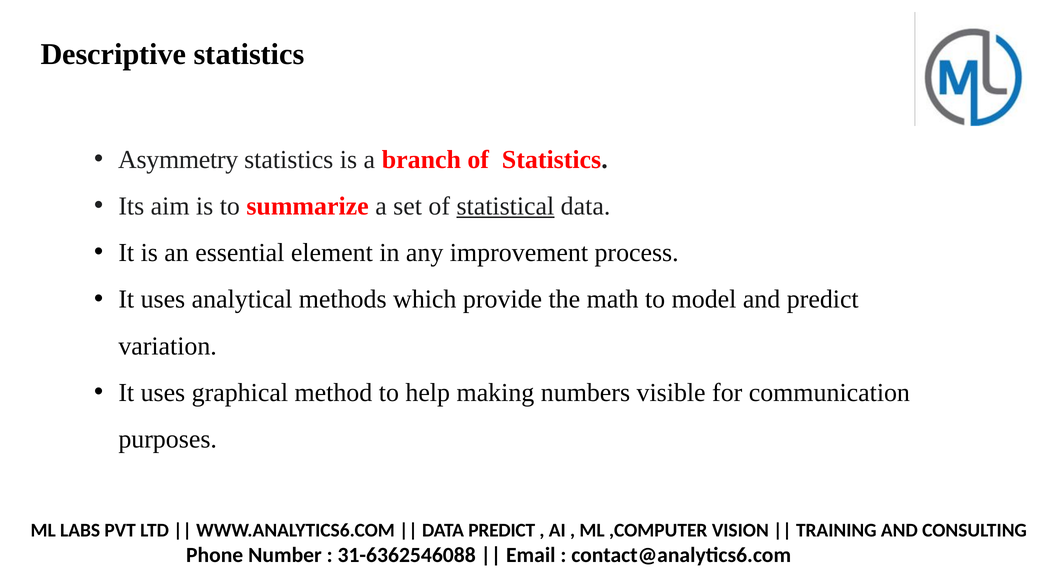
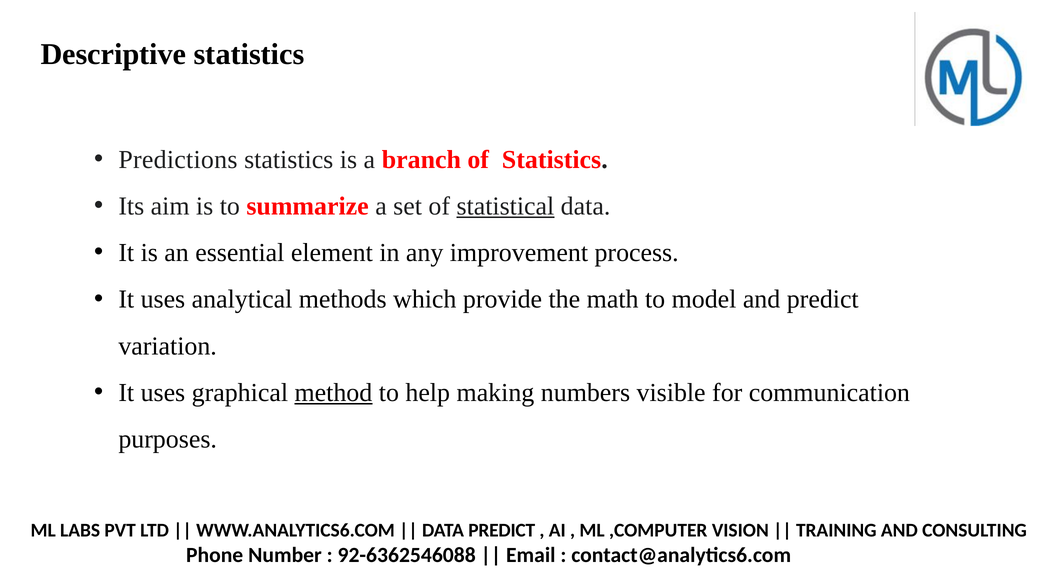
Asymmetry: Asymmetry -> Predictions
method underline: none -> present
31-6362546088: 31-6362546088 -> 92-6362546088
